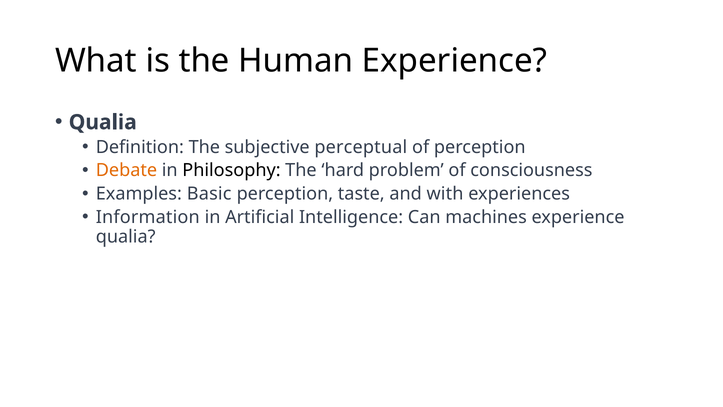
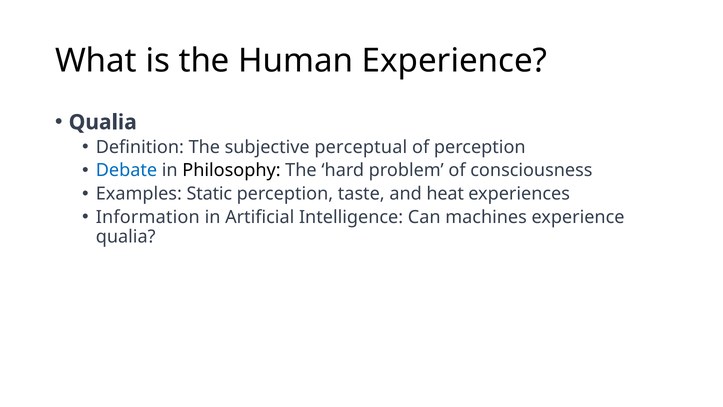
Debate colour: orange -> blue
Basic: Basic -> Static
with: with -> heat
